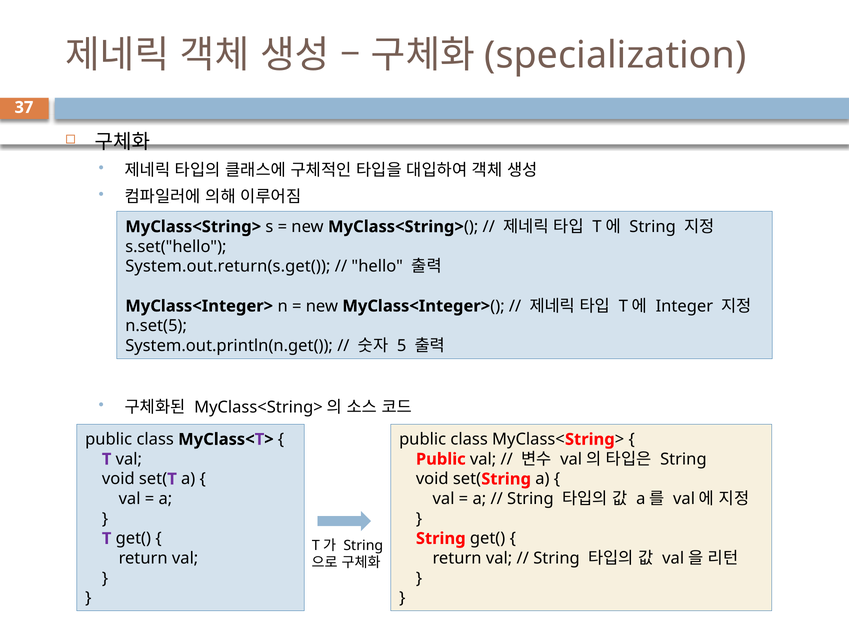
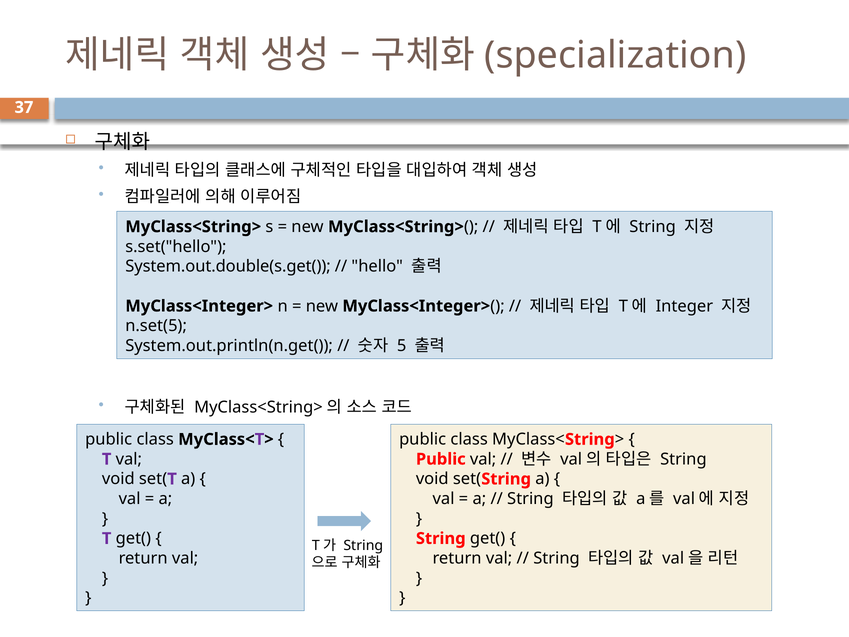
System.out.return(s.get(: System.out.return(s.get( -> System.out.double(s.get(
